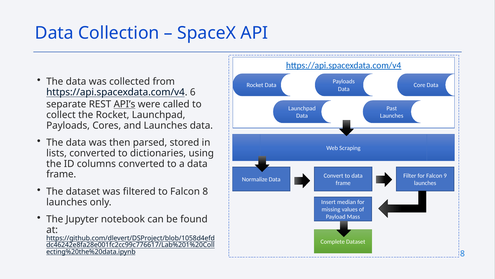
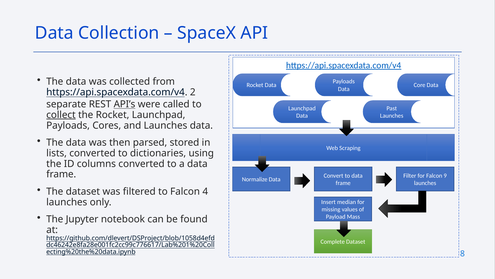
6: 6 -> 2
collect underline: none -> present
Falcon 8: 8 -> 4
